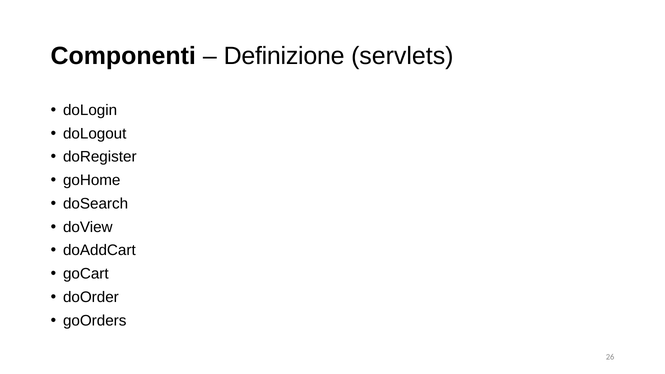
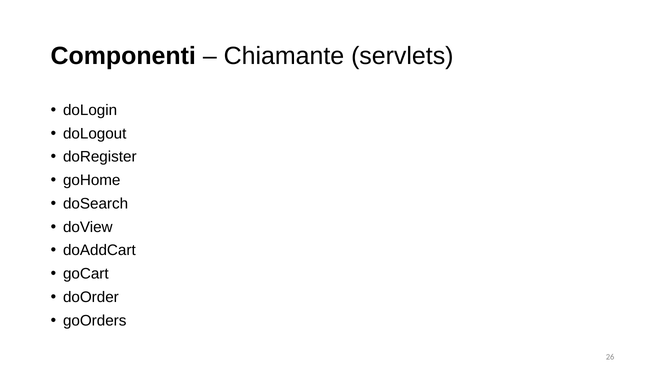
Definizione: Definizione -> Chiamante
